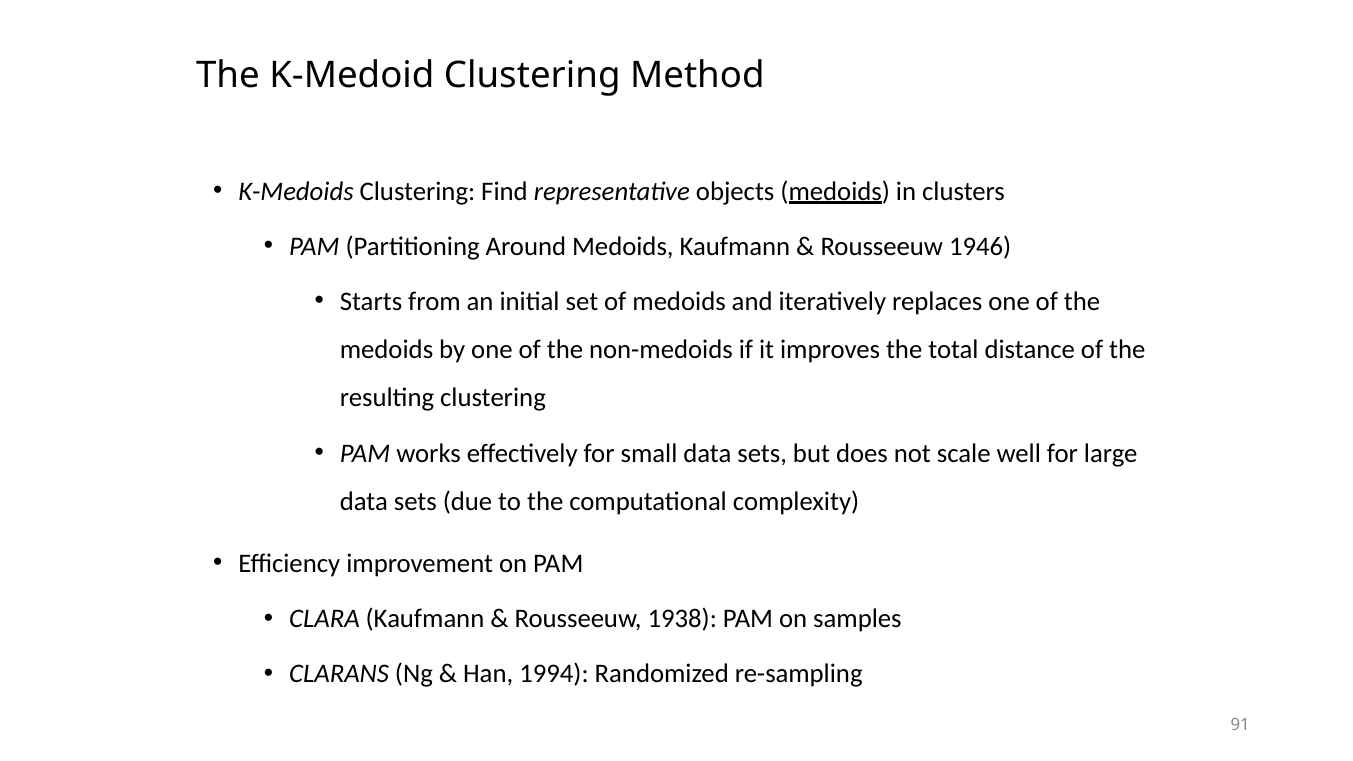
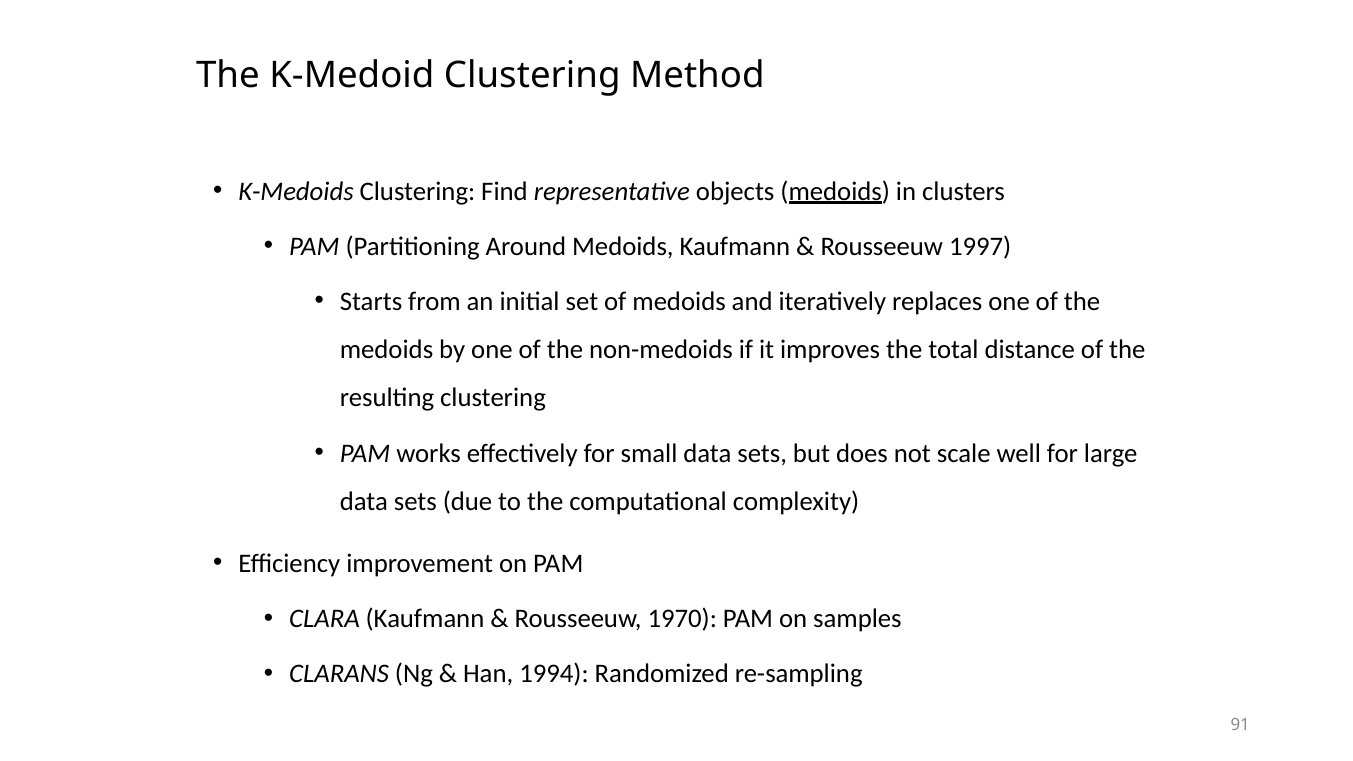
1946: 1946 -> 1997
1938: 1938 -> 1970
